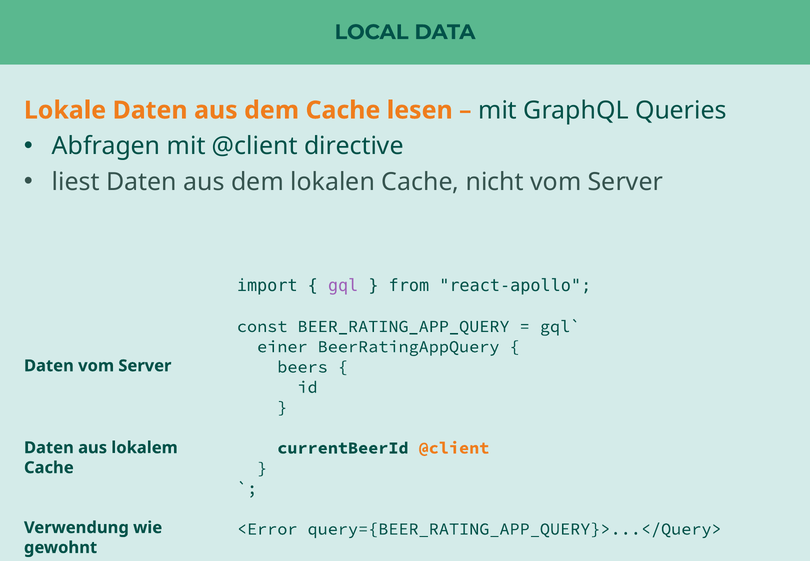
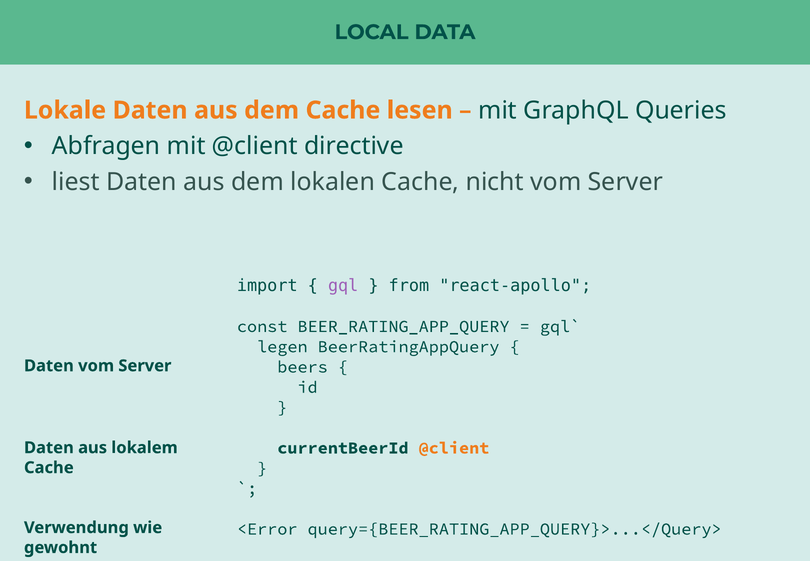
einer: einer -> legen
